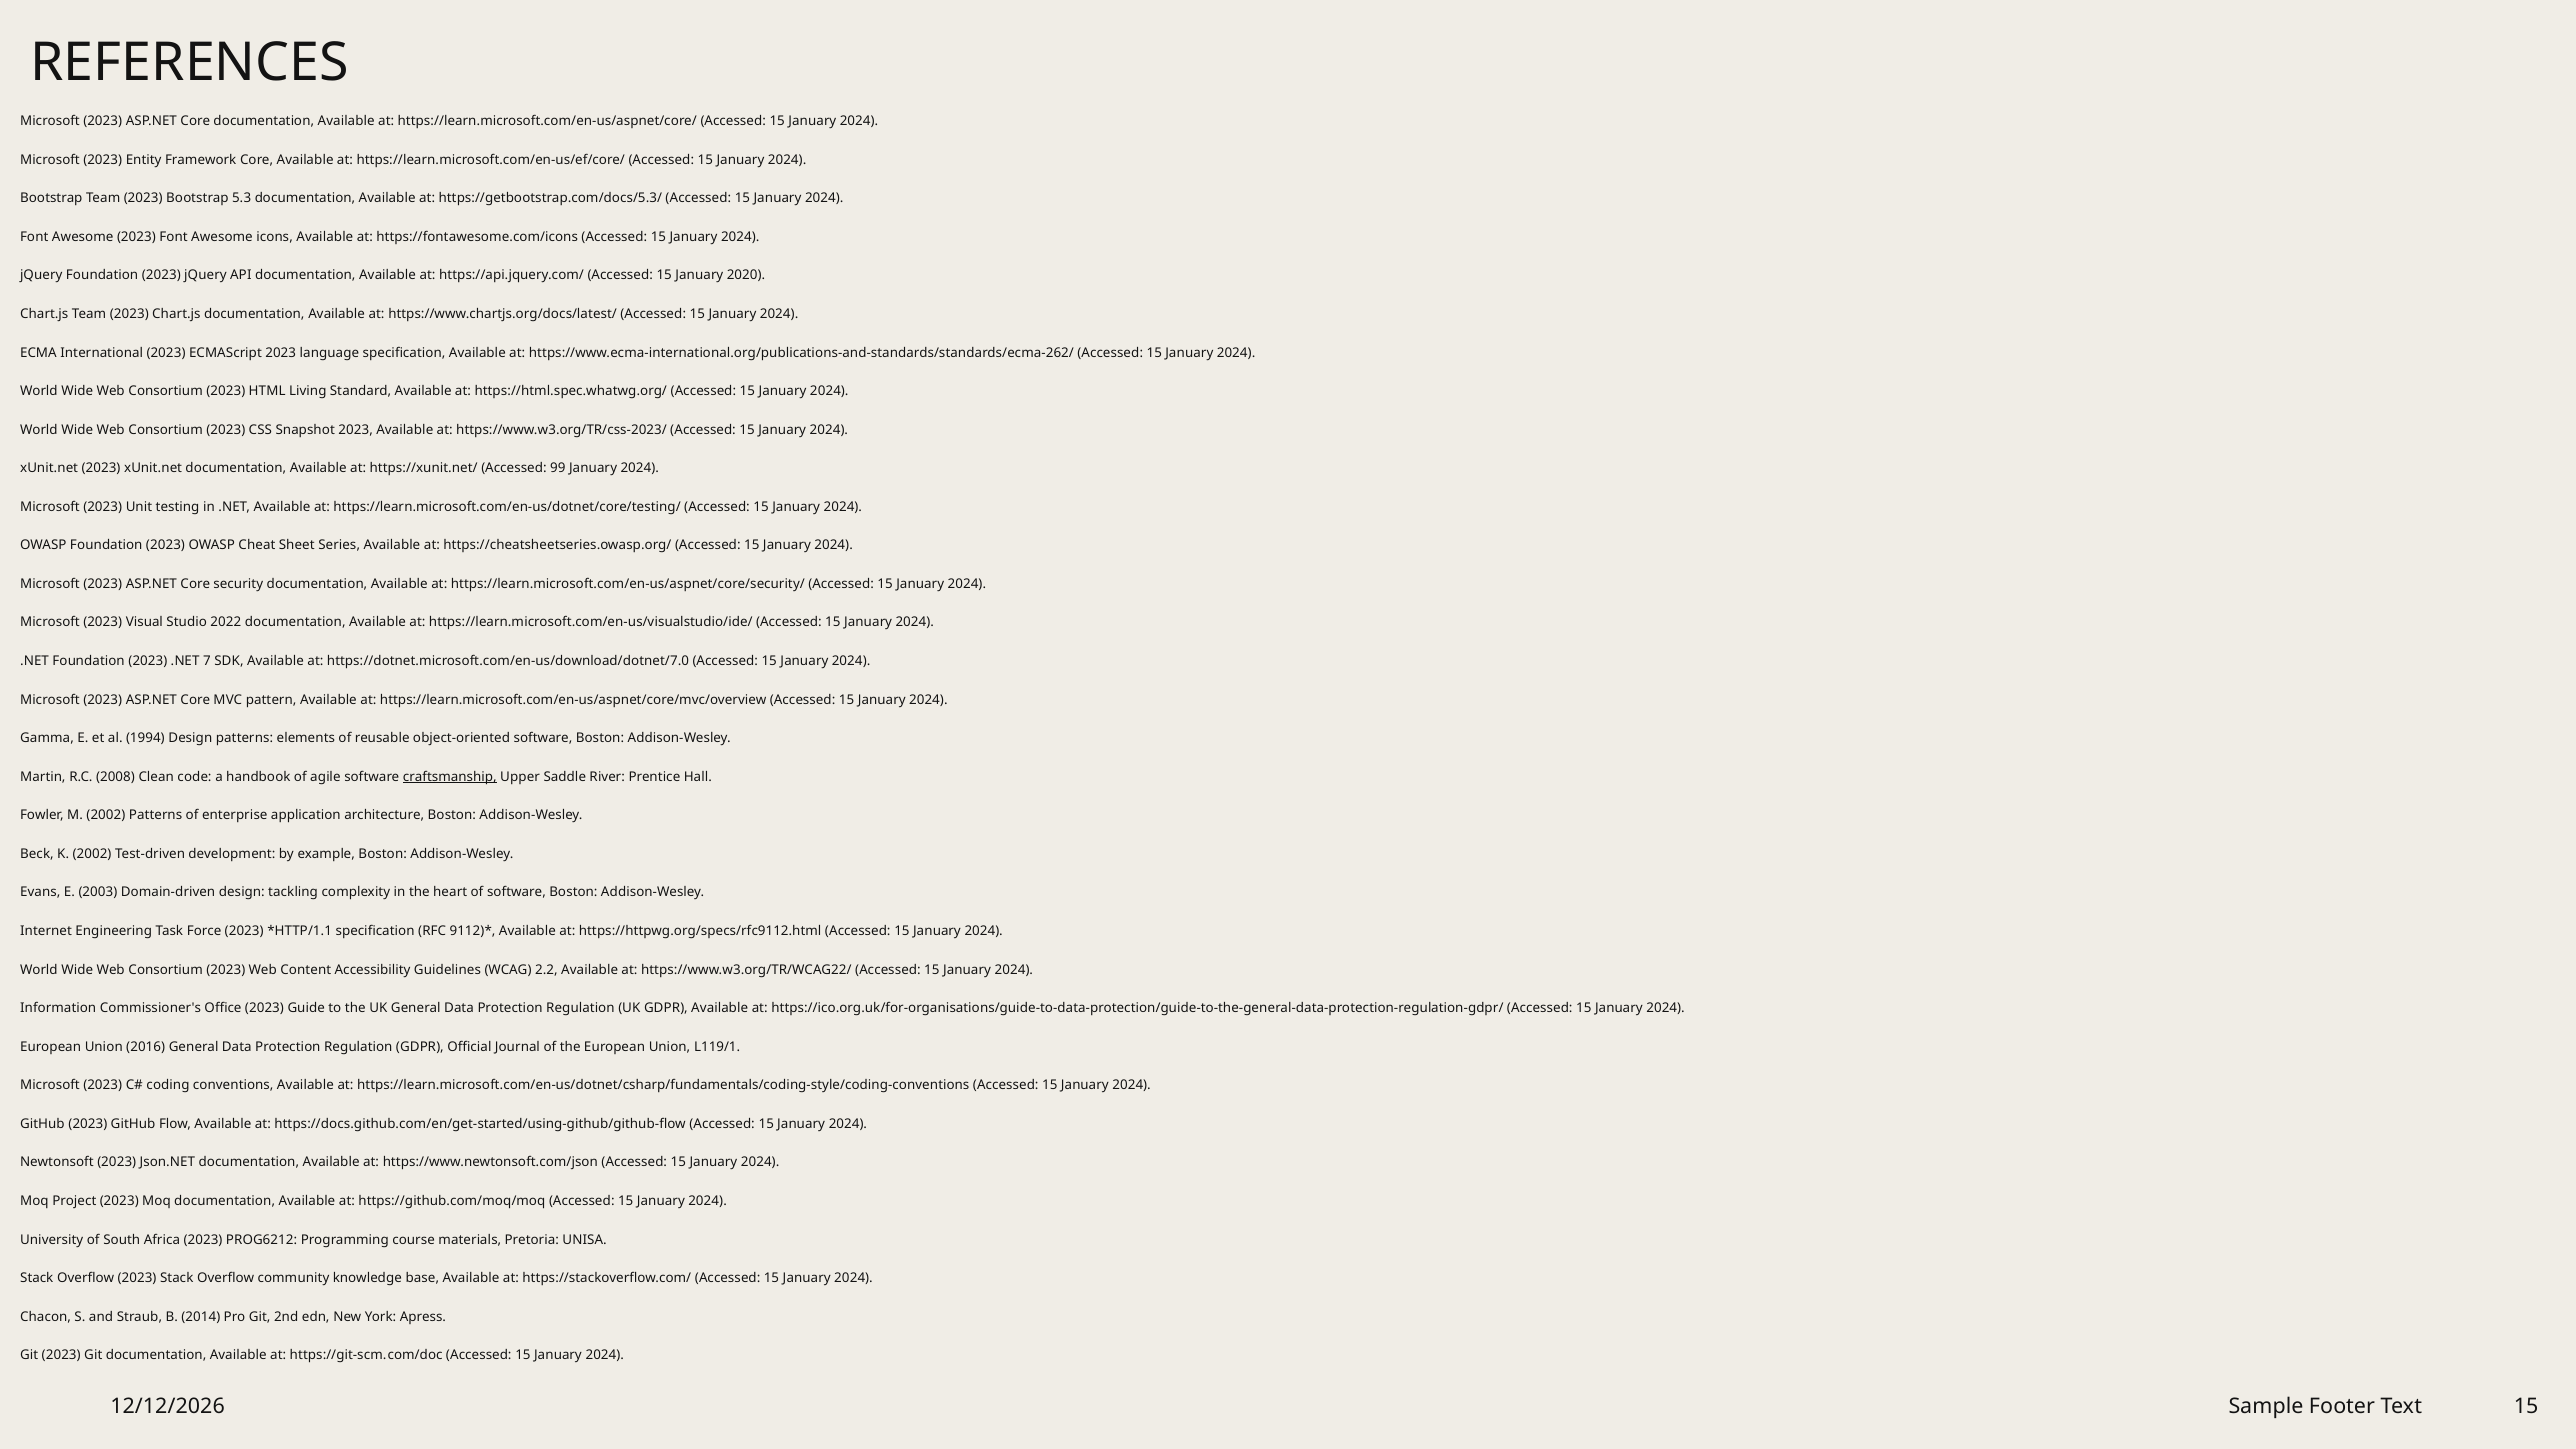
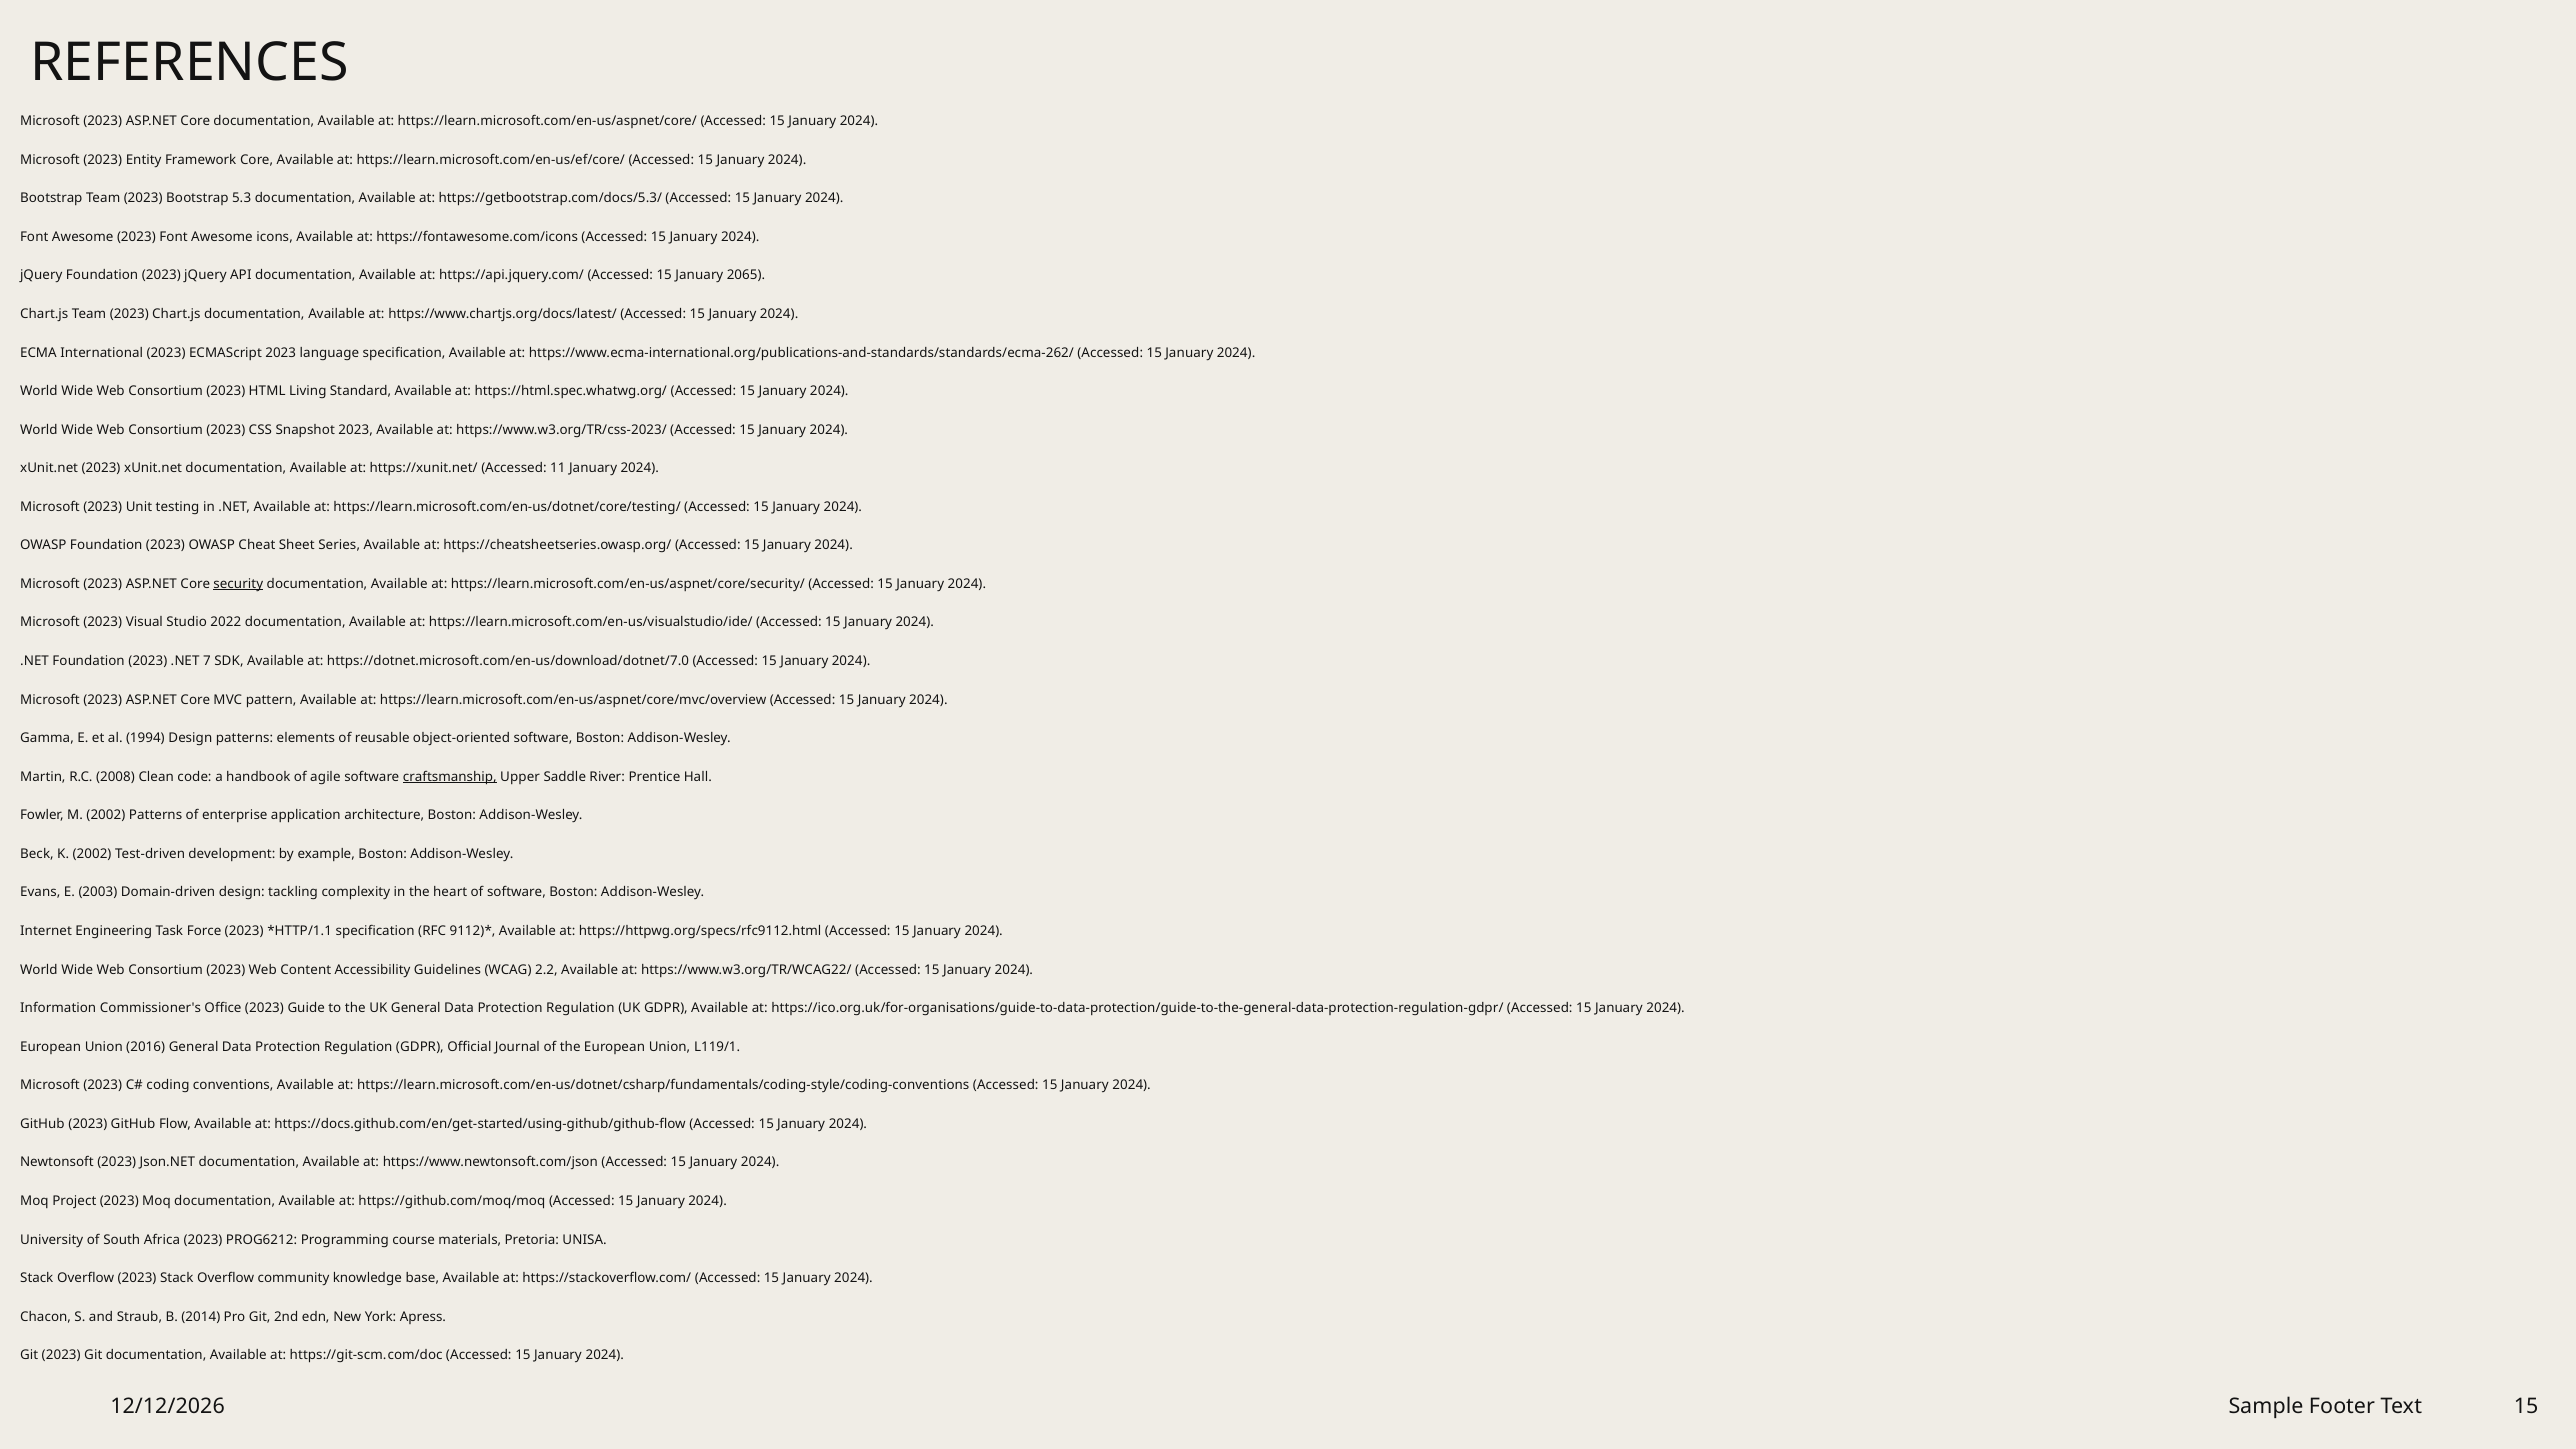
2020: 2020 -> 2065
99: 99 -> 11
security underline: none -> present
